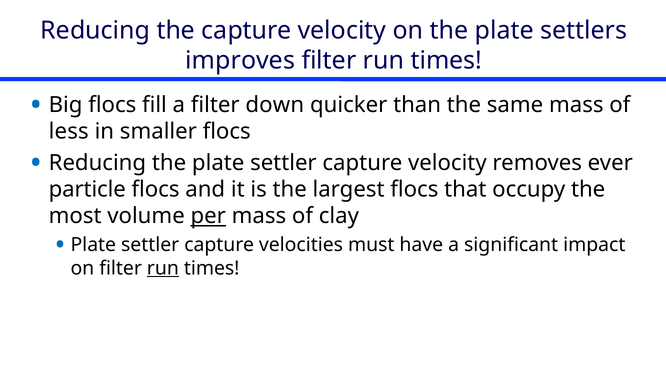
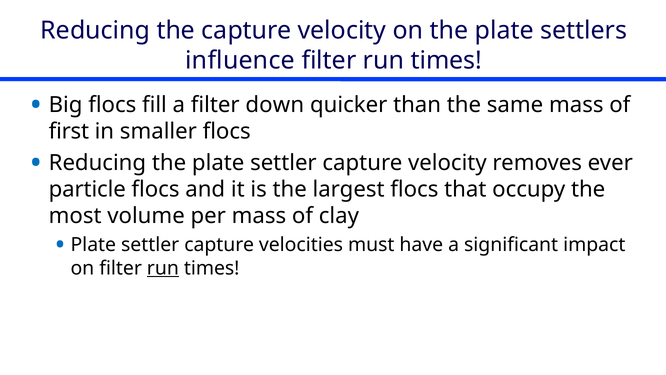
improves: improves -> influence
less: less -> first
per underline: present -> none
